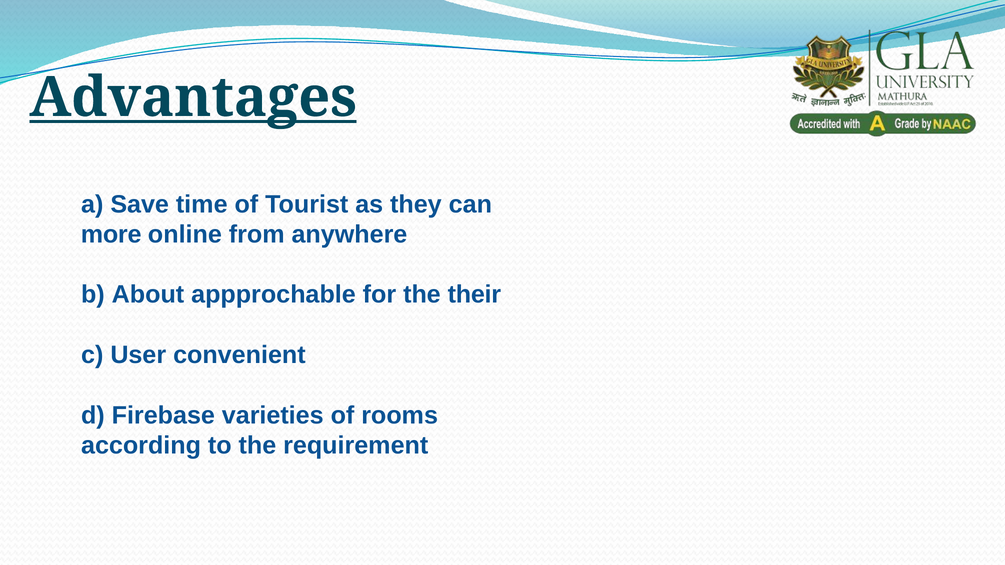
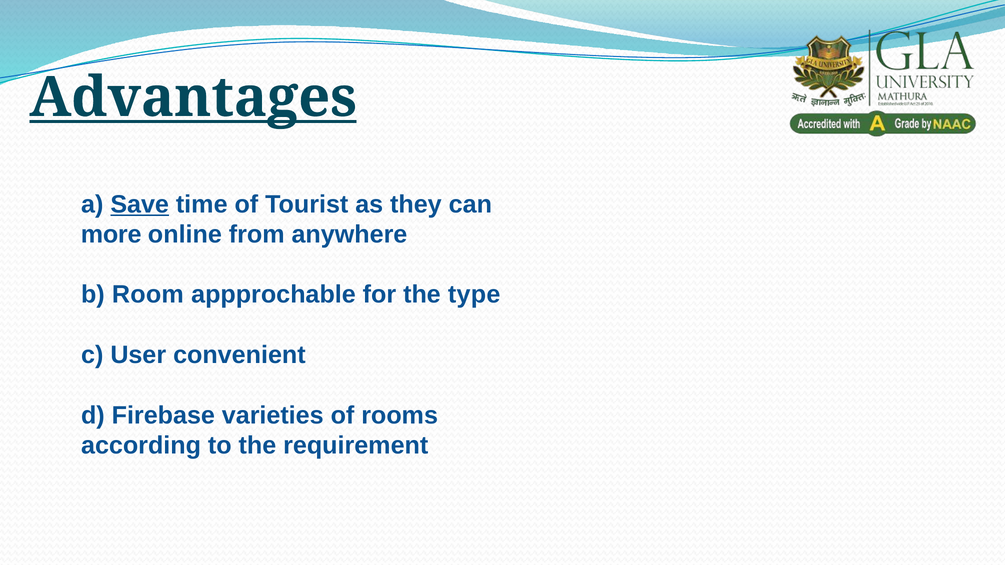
Save underline: none -> present
About: About -> Room
their: their -> type
